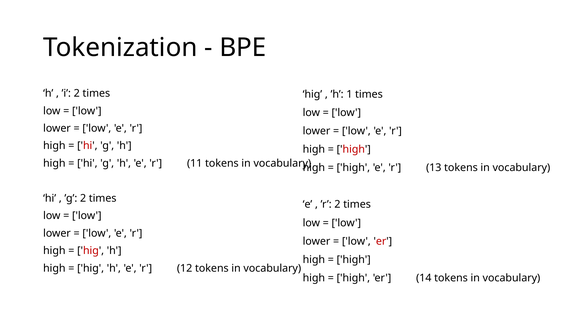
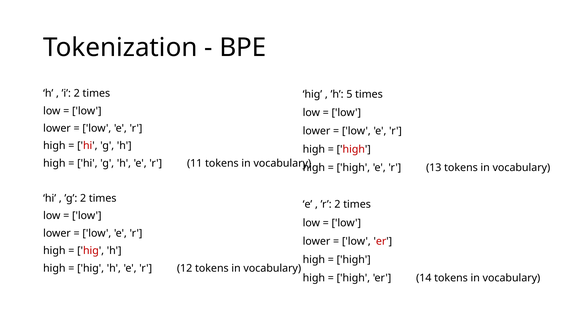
1: 1 -> 5
